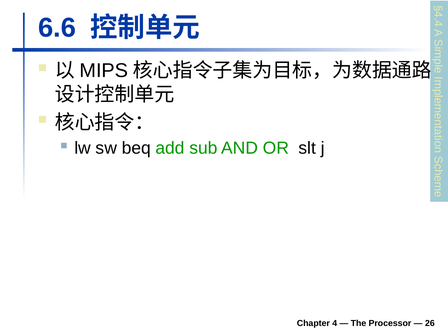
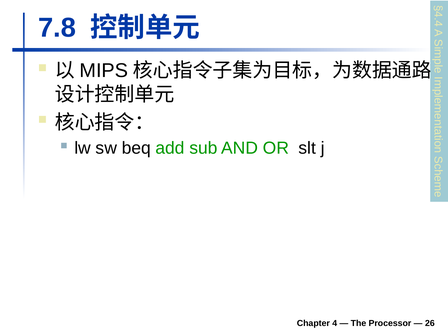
6.6: 6.6 -> 7.8
